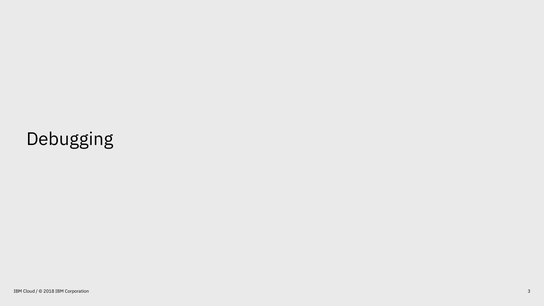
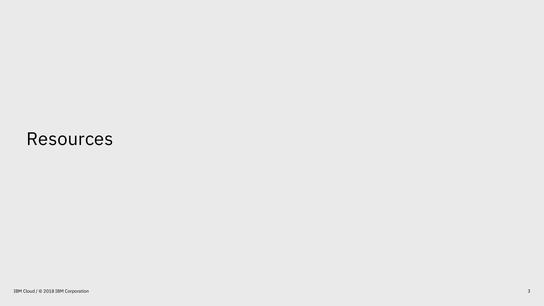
Debugging: Debugging -> Resources
